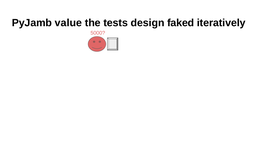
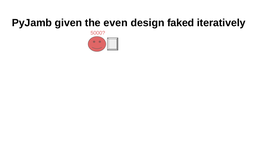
value: value -> given
tests: tests -> even
